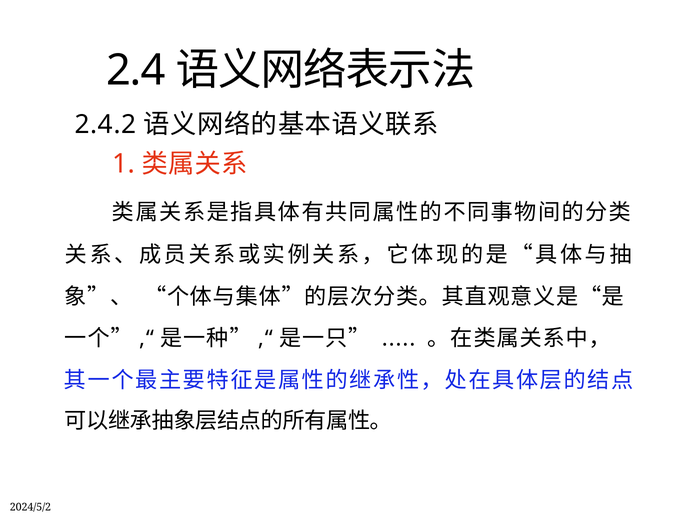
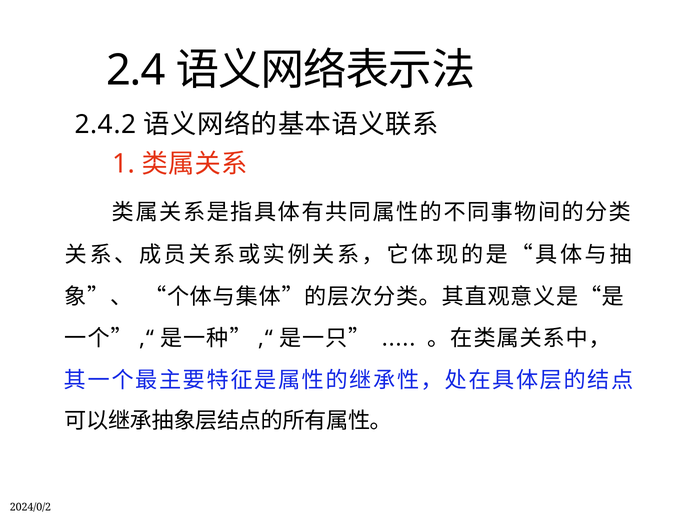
2024/5/2: 2024/5/2 -> 2024/0/2
